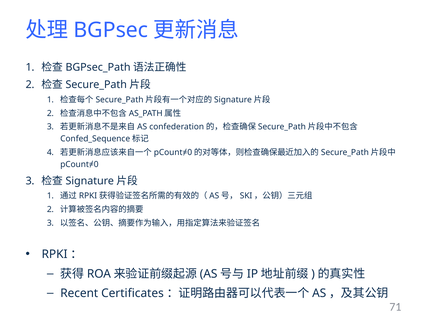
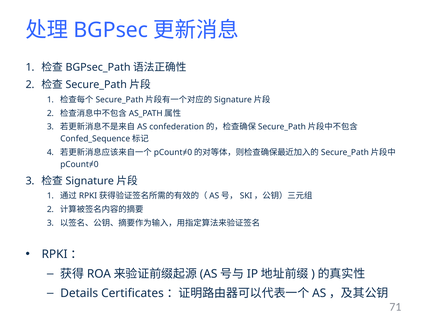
Recent: Recent -> Details
